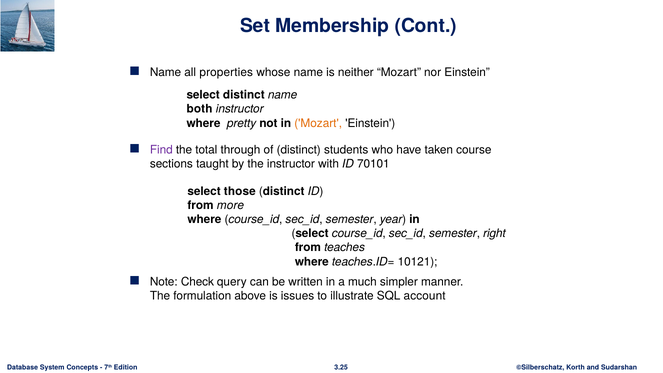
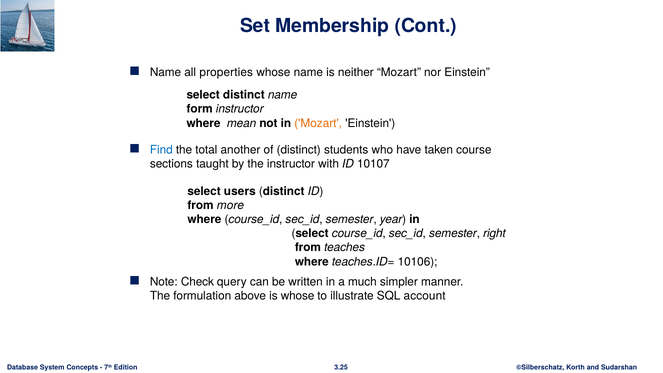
both: both -> form
pretty: pretty -> mean
Find colour: purple -> blue
through: through -> another
70101: 70101 -> 10107
those: those -> users
10121: 10121 -> 10106
is issues: issues -> whose
